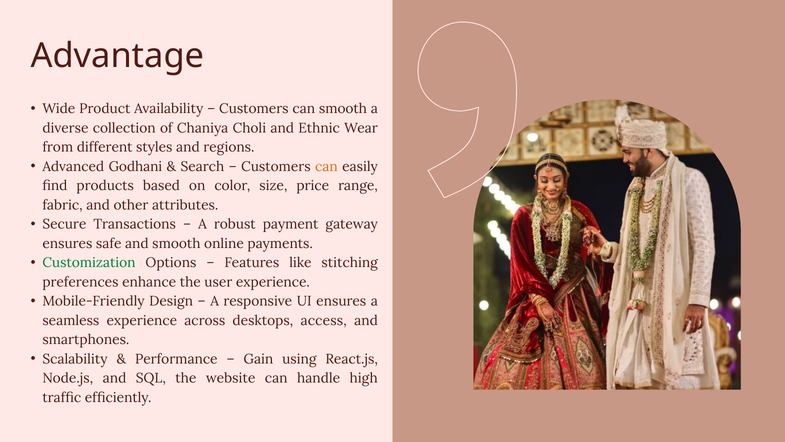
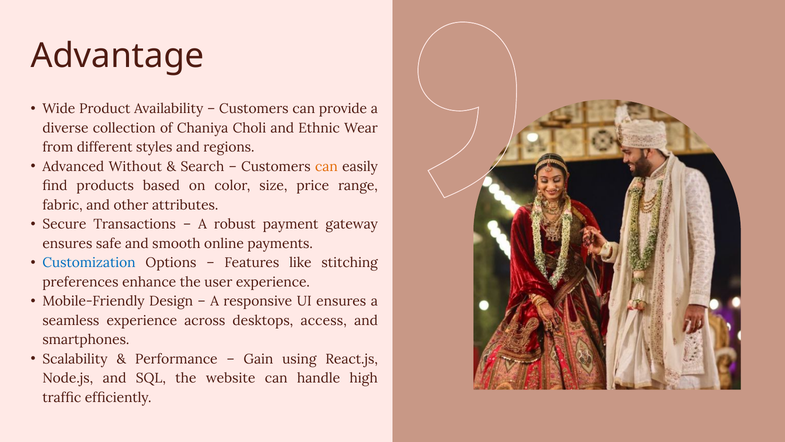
can smooth: smooth -> provide
Godhani: Godhani -> Without
Customization colour: green -> blue
